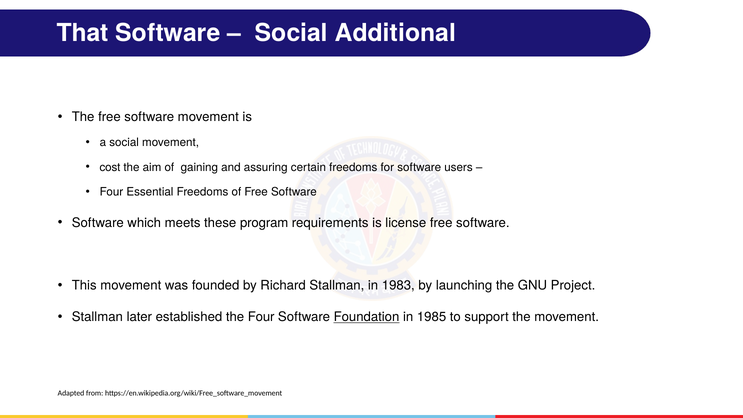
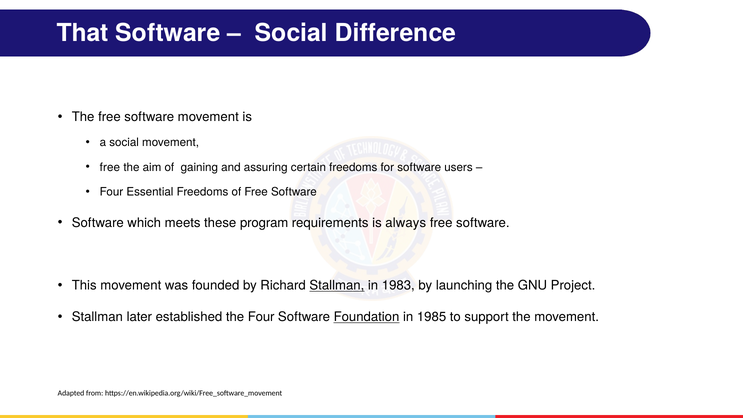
Additional: Additional -> Difference
cost at (110, 167): cost -> free
license: license -> always
Stallman at (337, 286) underline: none -> present
